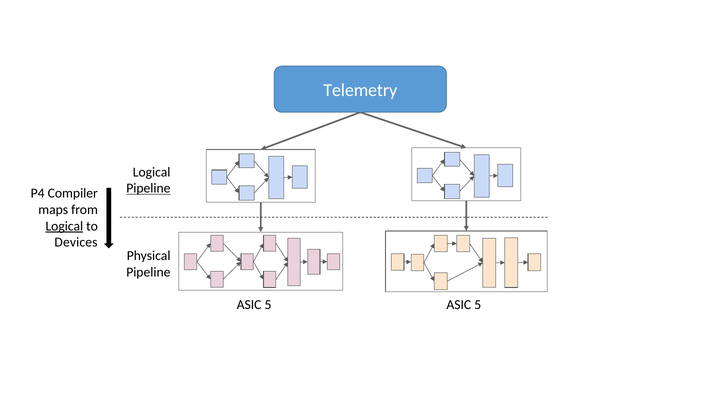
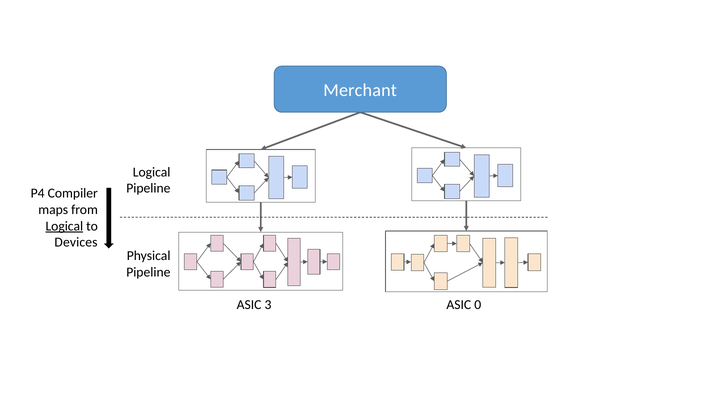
Telemetry: Telemetry -> Merchant
Pipeline at (148, 188) underline: present -> none
5 at (268, 304): 5 -> 3
5 at (478, 304): 5 -> 0
